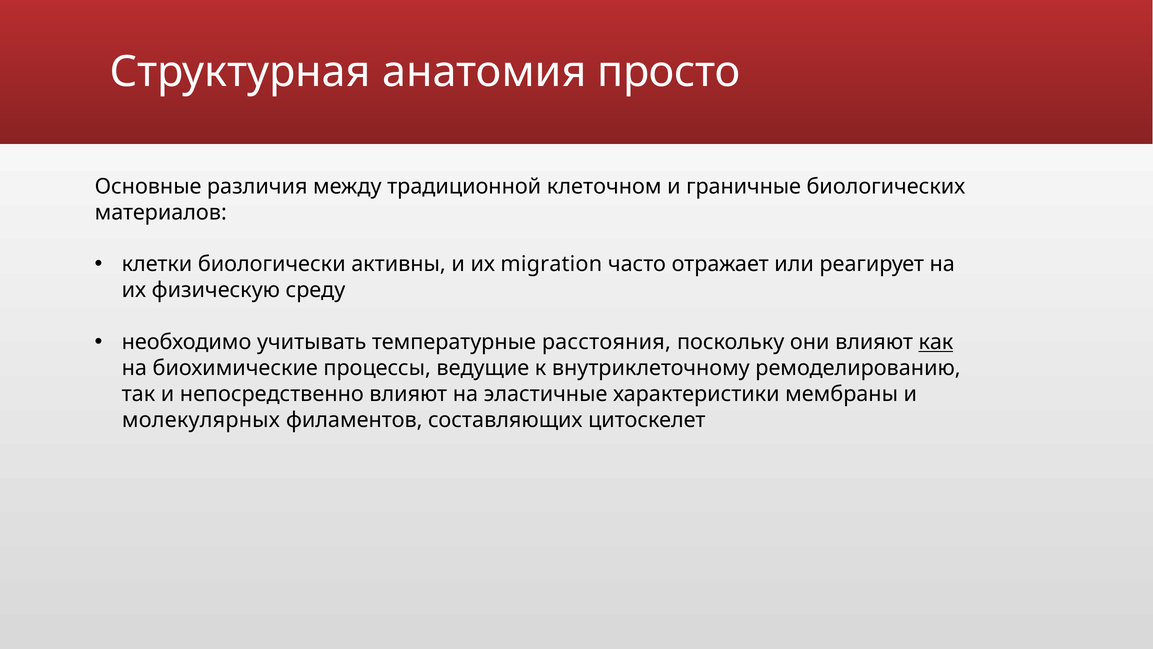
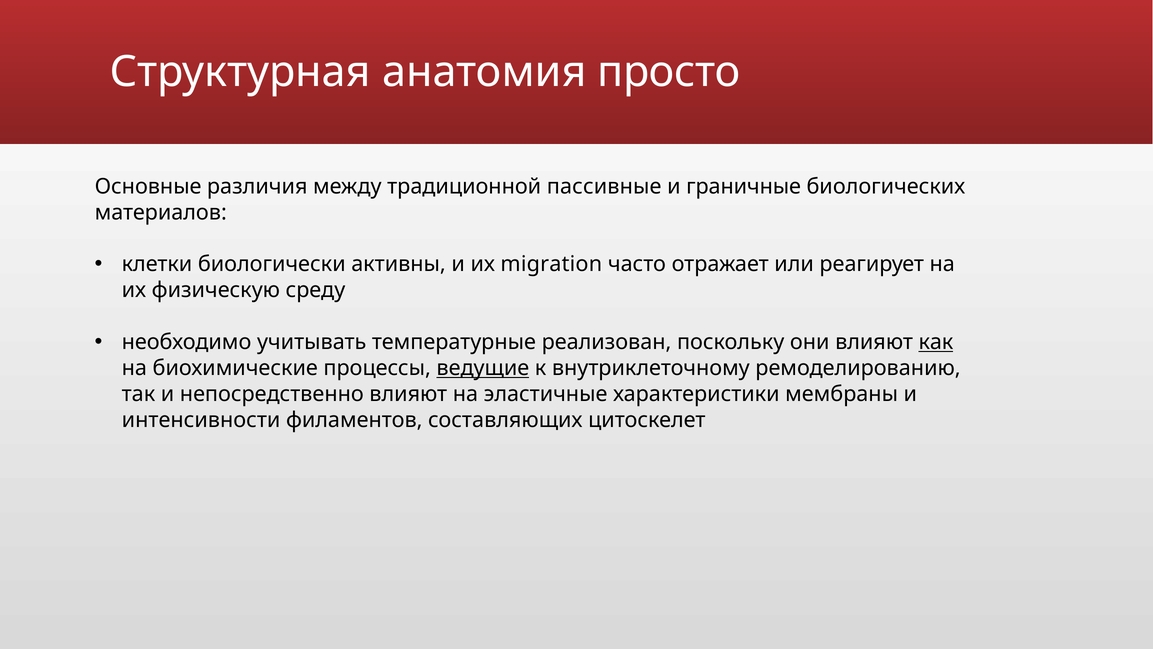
клеточном: клеточном -> пассивные
расстояния: расстояния -> реализован
ведущие underline: none -> present
молекулярных: молекулярных -> интенсивности
